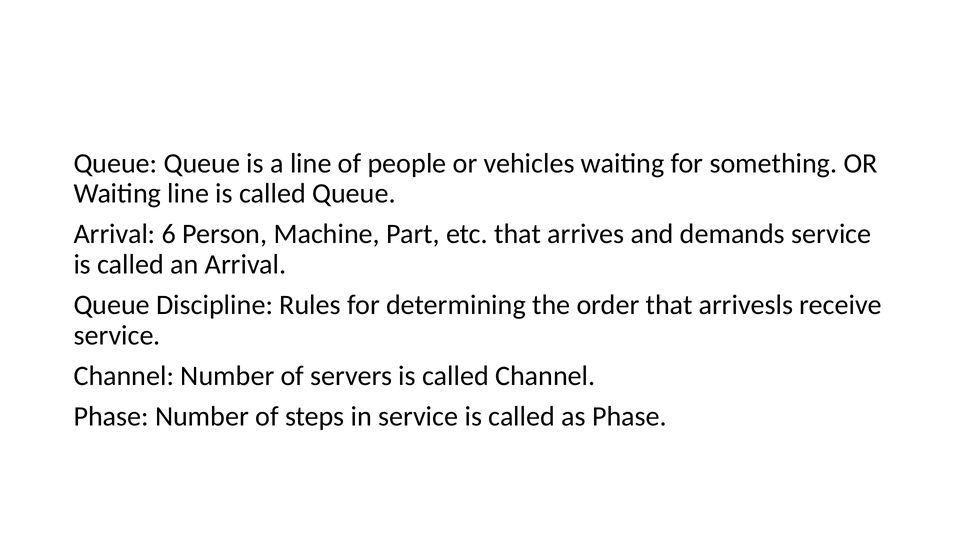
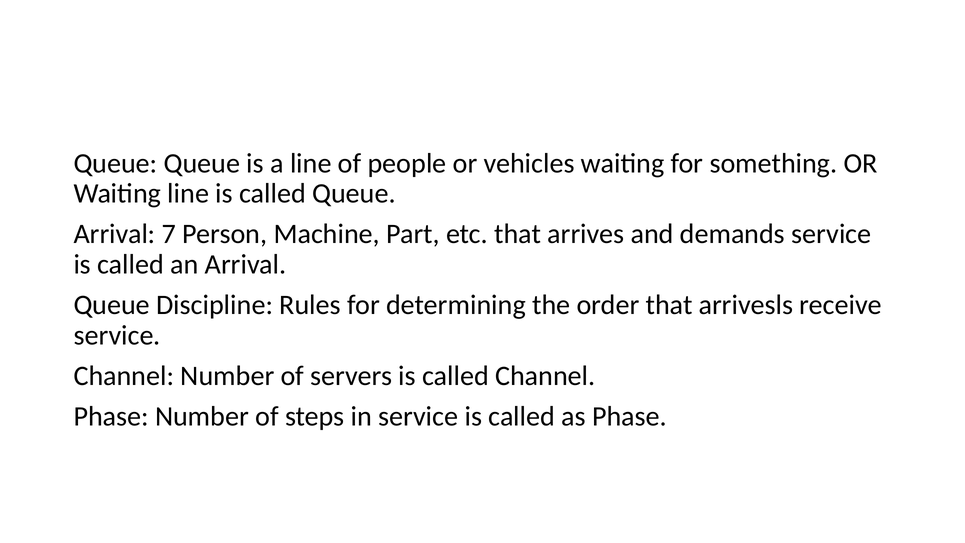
6: 6 -> 7
